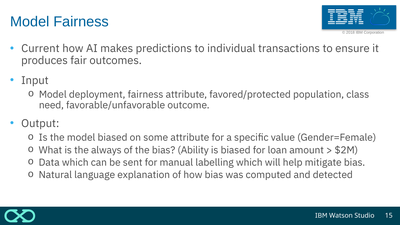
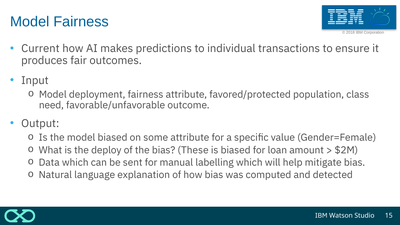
always: always -> deploy
Ability: Ability -> These
